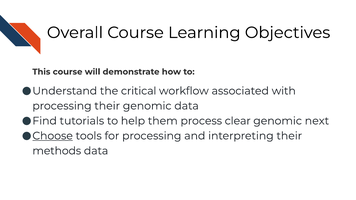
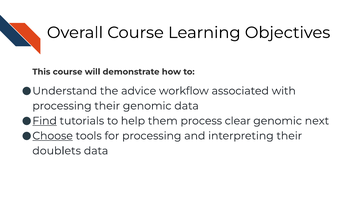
critical: critical -> advice
Find underline: none -> present
methods: methods -> doublets
